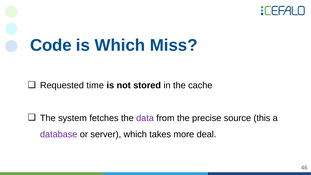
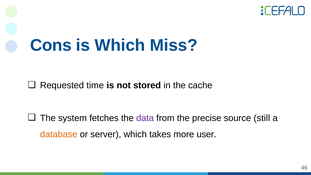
Code: Code -> Cons
this: this -> still
database colour: purple -> orange
deal: deal -> user
